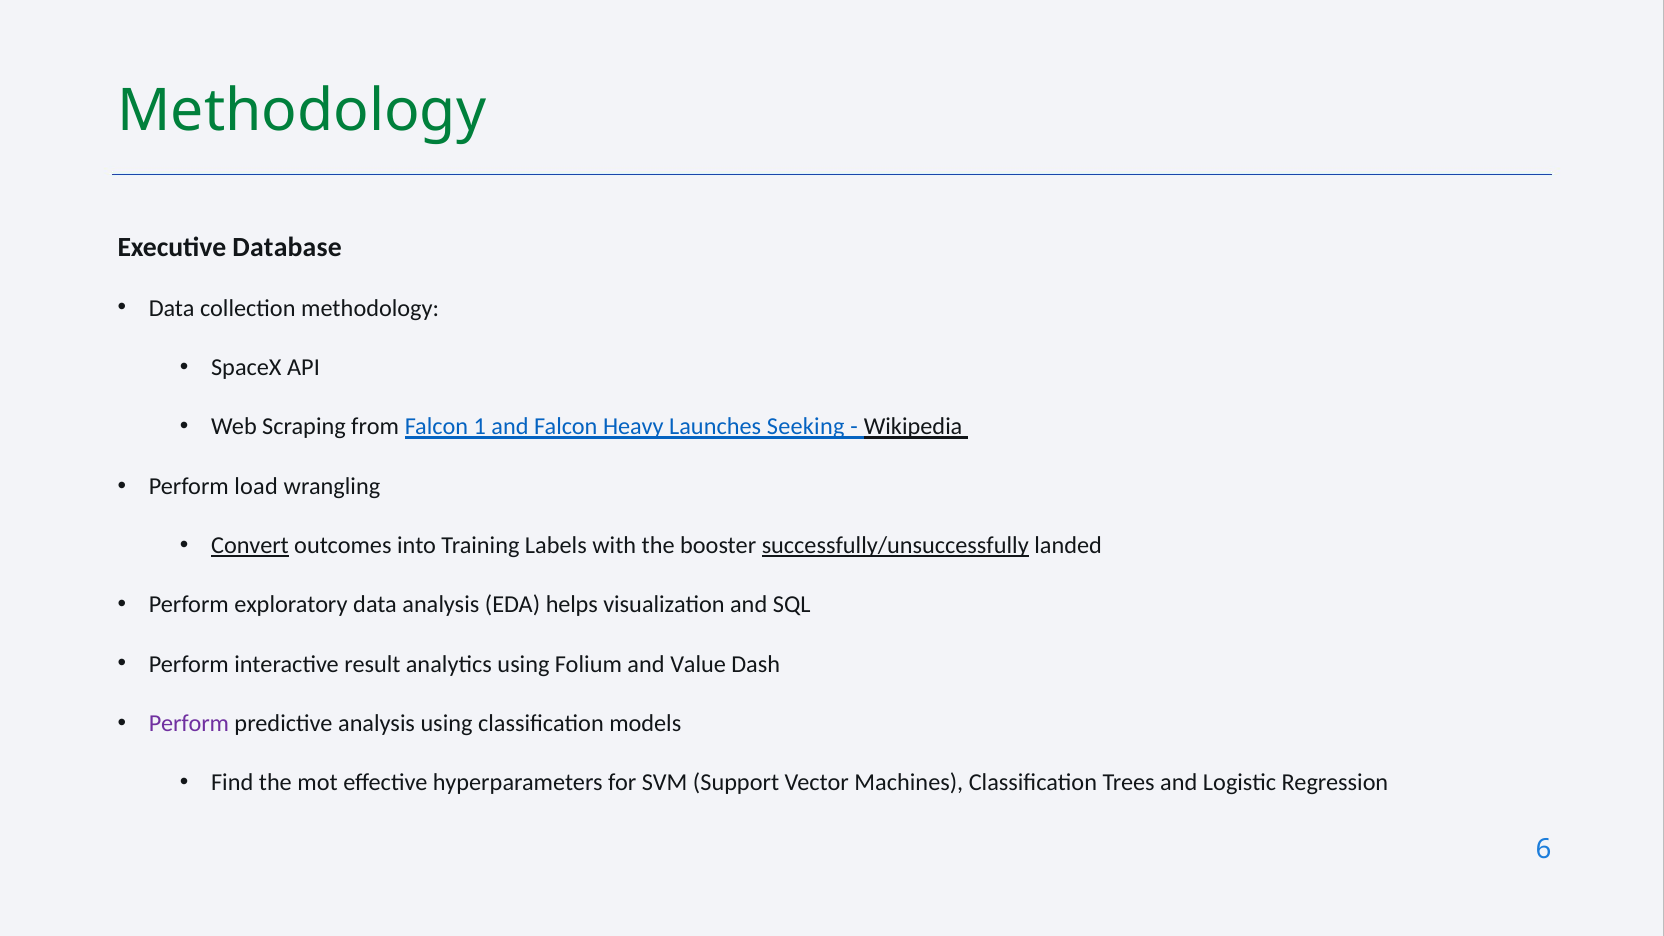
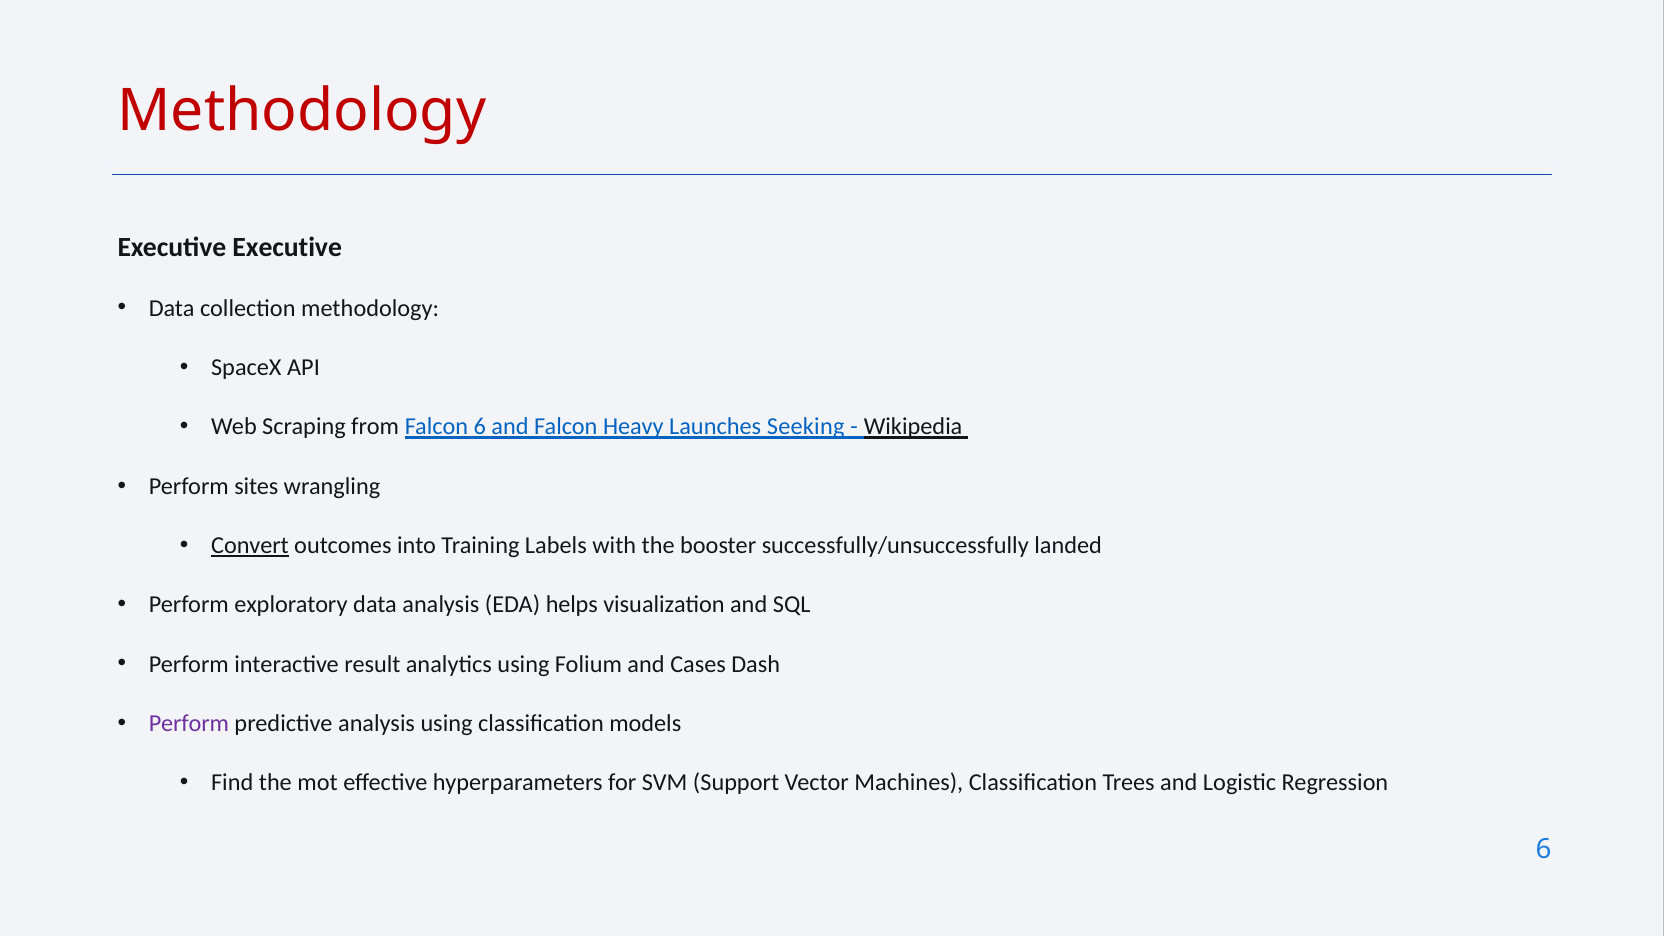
Methodology at (302, 111) colour: green -> red
Executive Database: Database -> Executive
Falcon 1: 1 -> 6
load: load -> sites
successfully/unsuccessfully underline: present -> none
Value: Value -> Cases
